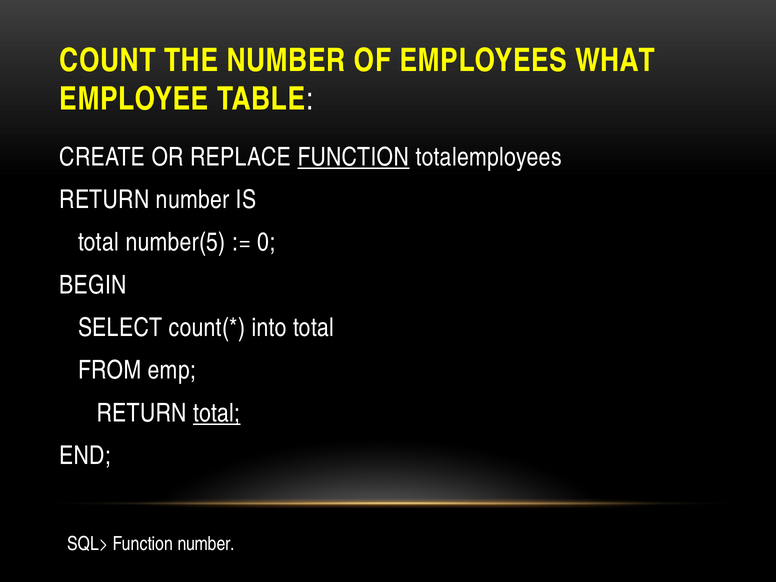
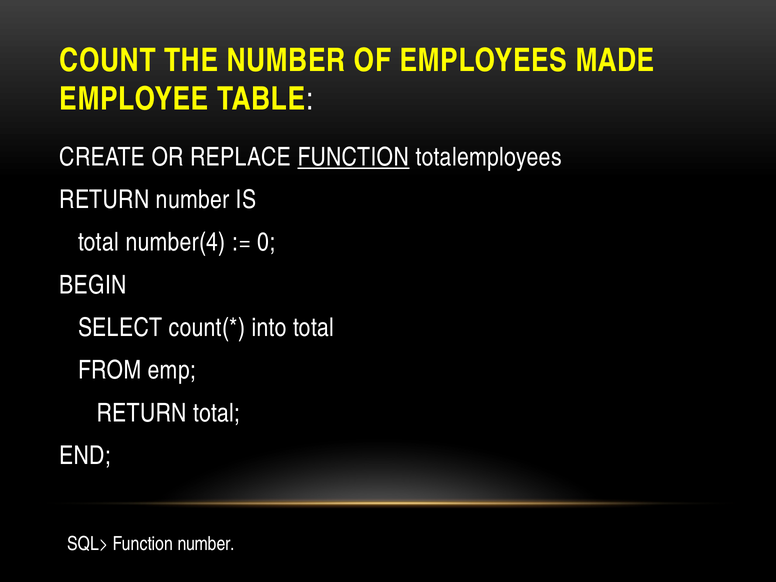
WHAT: WHAT -> MADE
number(5: number(5 -> number(4
total at (217, 413) underline: present -> none
